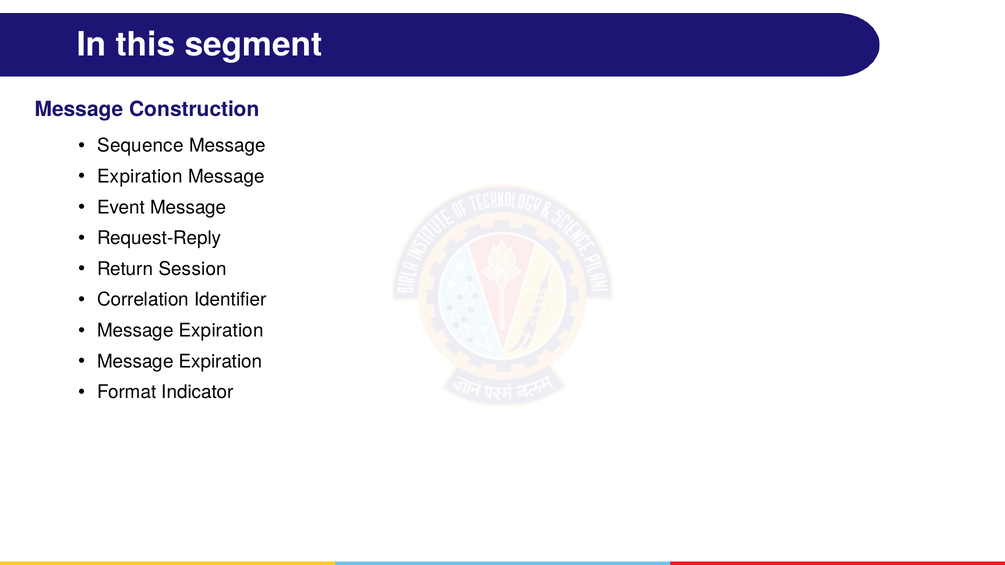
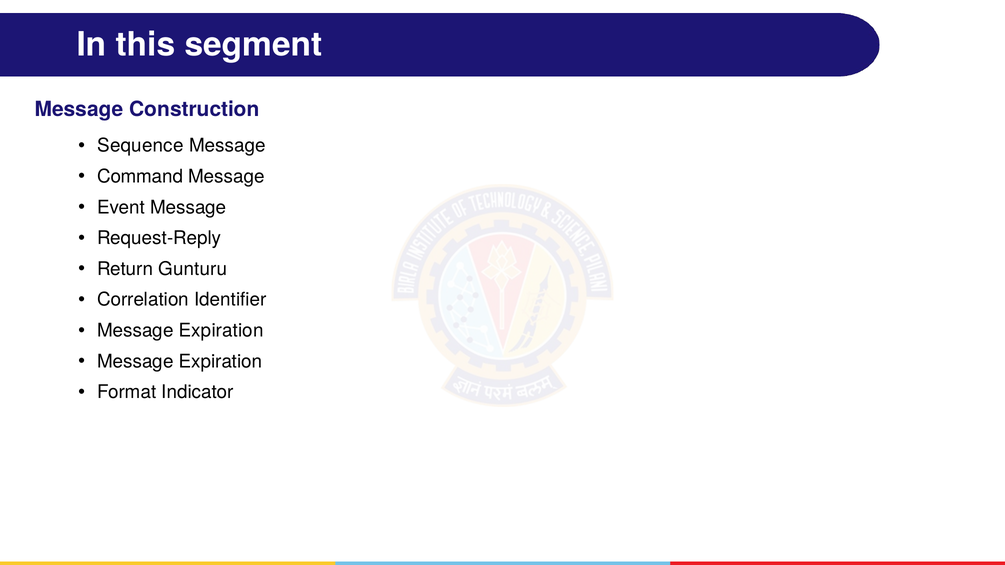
Expiration at (140, 177): Expiration -> Command
Session: Session -> Gunturu
